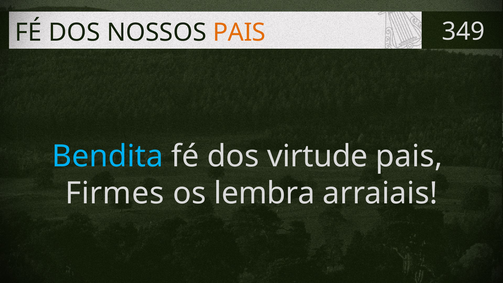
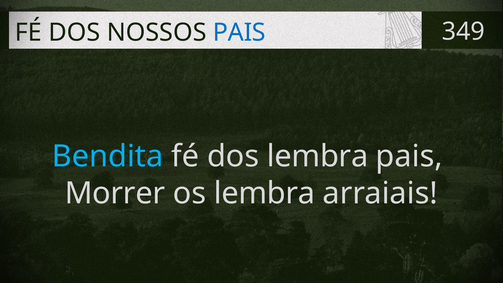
PAIS at (239, 33) colour: orange -> blue
dos virtude: virtude -> lembra
Firmes: Firmes -> Morrer
